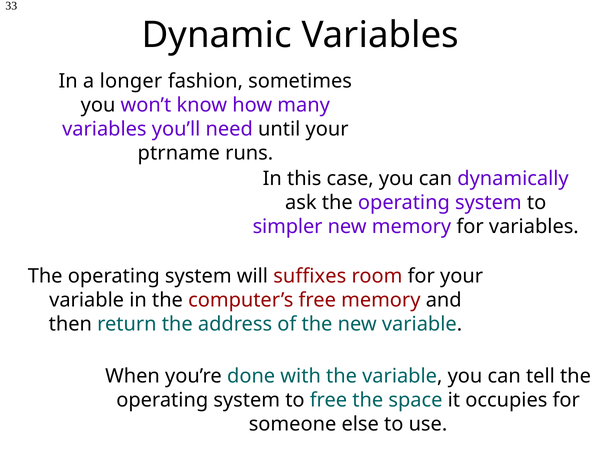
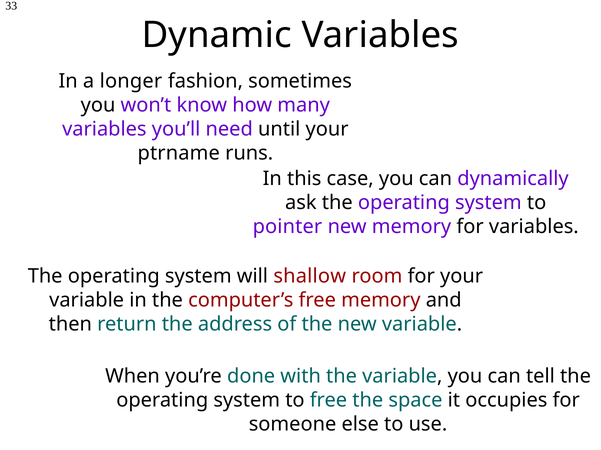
simpler: simpler -> pointer
suffixes: suffixes -> shallow
